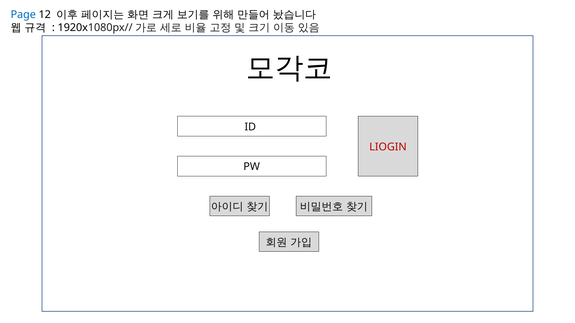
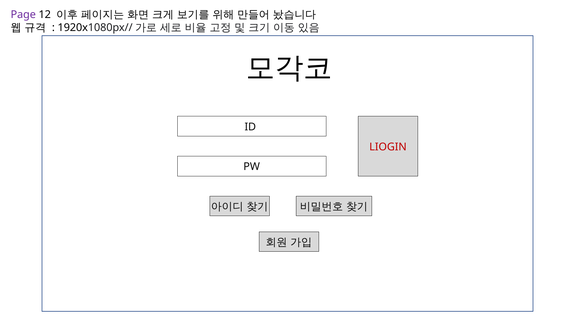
Page colour: blue -> purple
